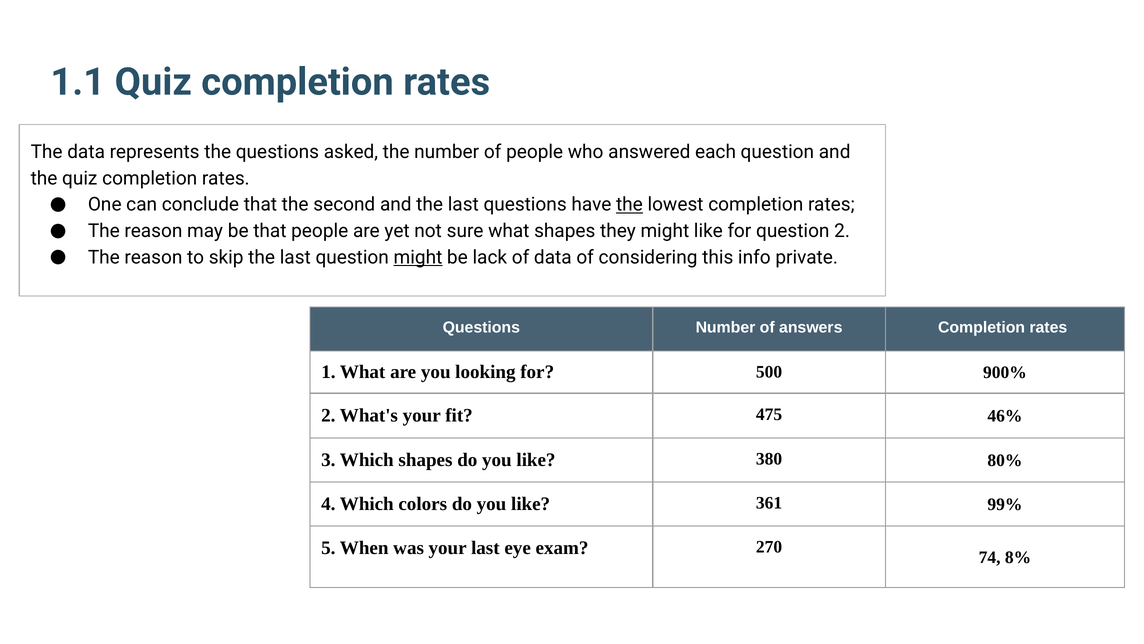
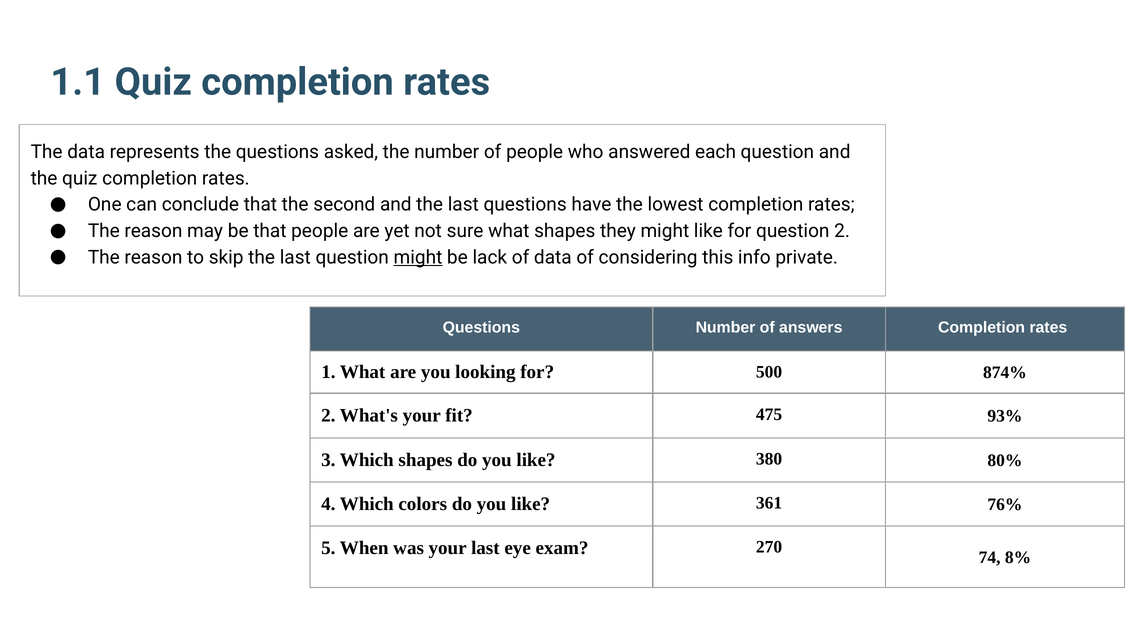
the at (629, 204) underline: present -> none
900%: 900% -> 874%
46%: 46% -> 93%
99%: 99% -> 76%
